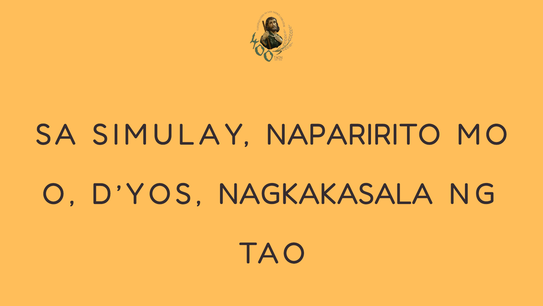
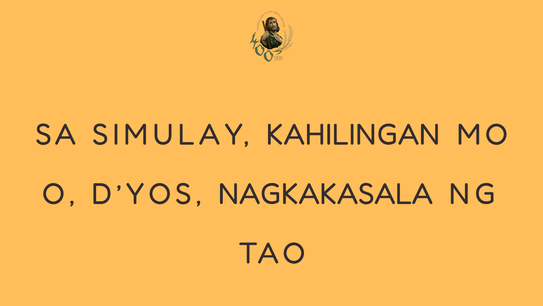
NAPARIRITO: NAPARIRITO -> KAHILINGAN
